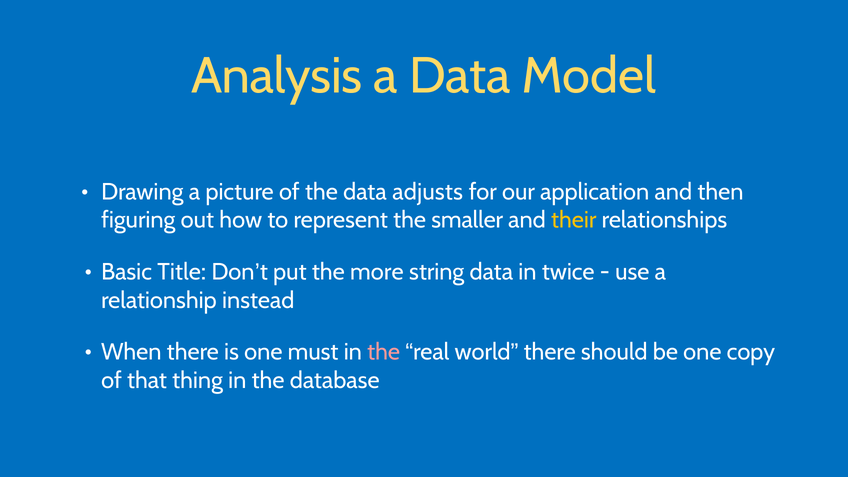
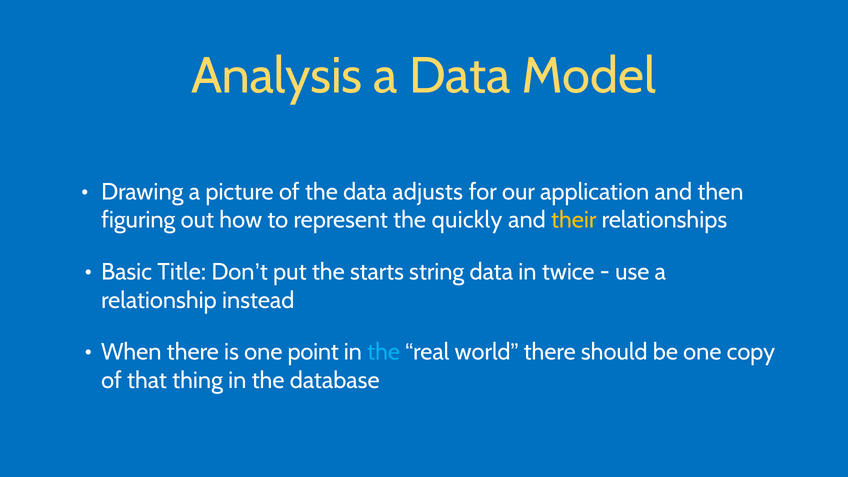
smaller: smaller -> quickly
more: more -> starts
must: must -> point
the at (384, 352) colour: pink -> light blue
